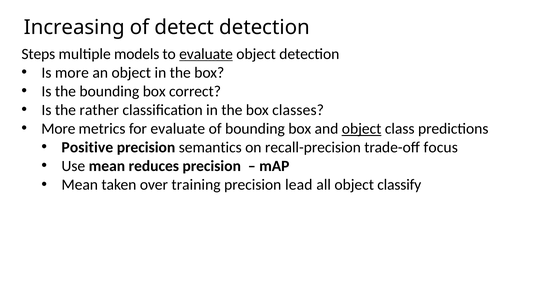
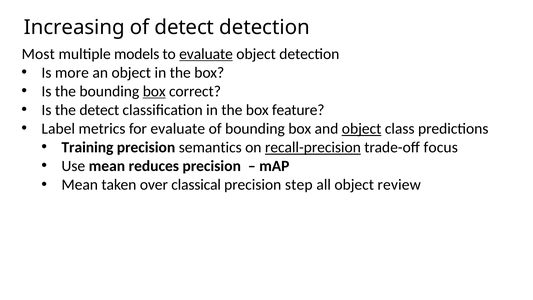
Steps: Steps -> Most
box at (154, 91) underline: none -> present
the rather: rather -> detect
classes: classes -> feature
More at (58, 129): More -> Label
Positive: Positive -> Training
recall-precision underline: none -> present
training: training -> classical
lead: lead -> step
classify: classify -> review
